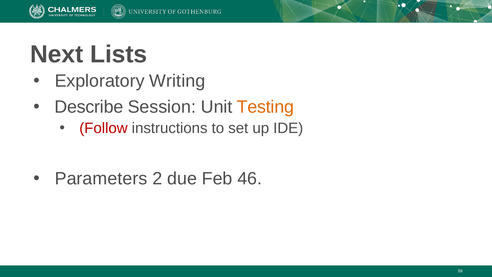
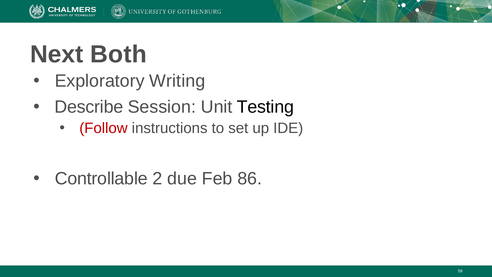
Lists: Lists -> Both
Testing colour: orange -> black
Parameters: Parameters -> Controllable
46: 46 -> 86
